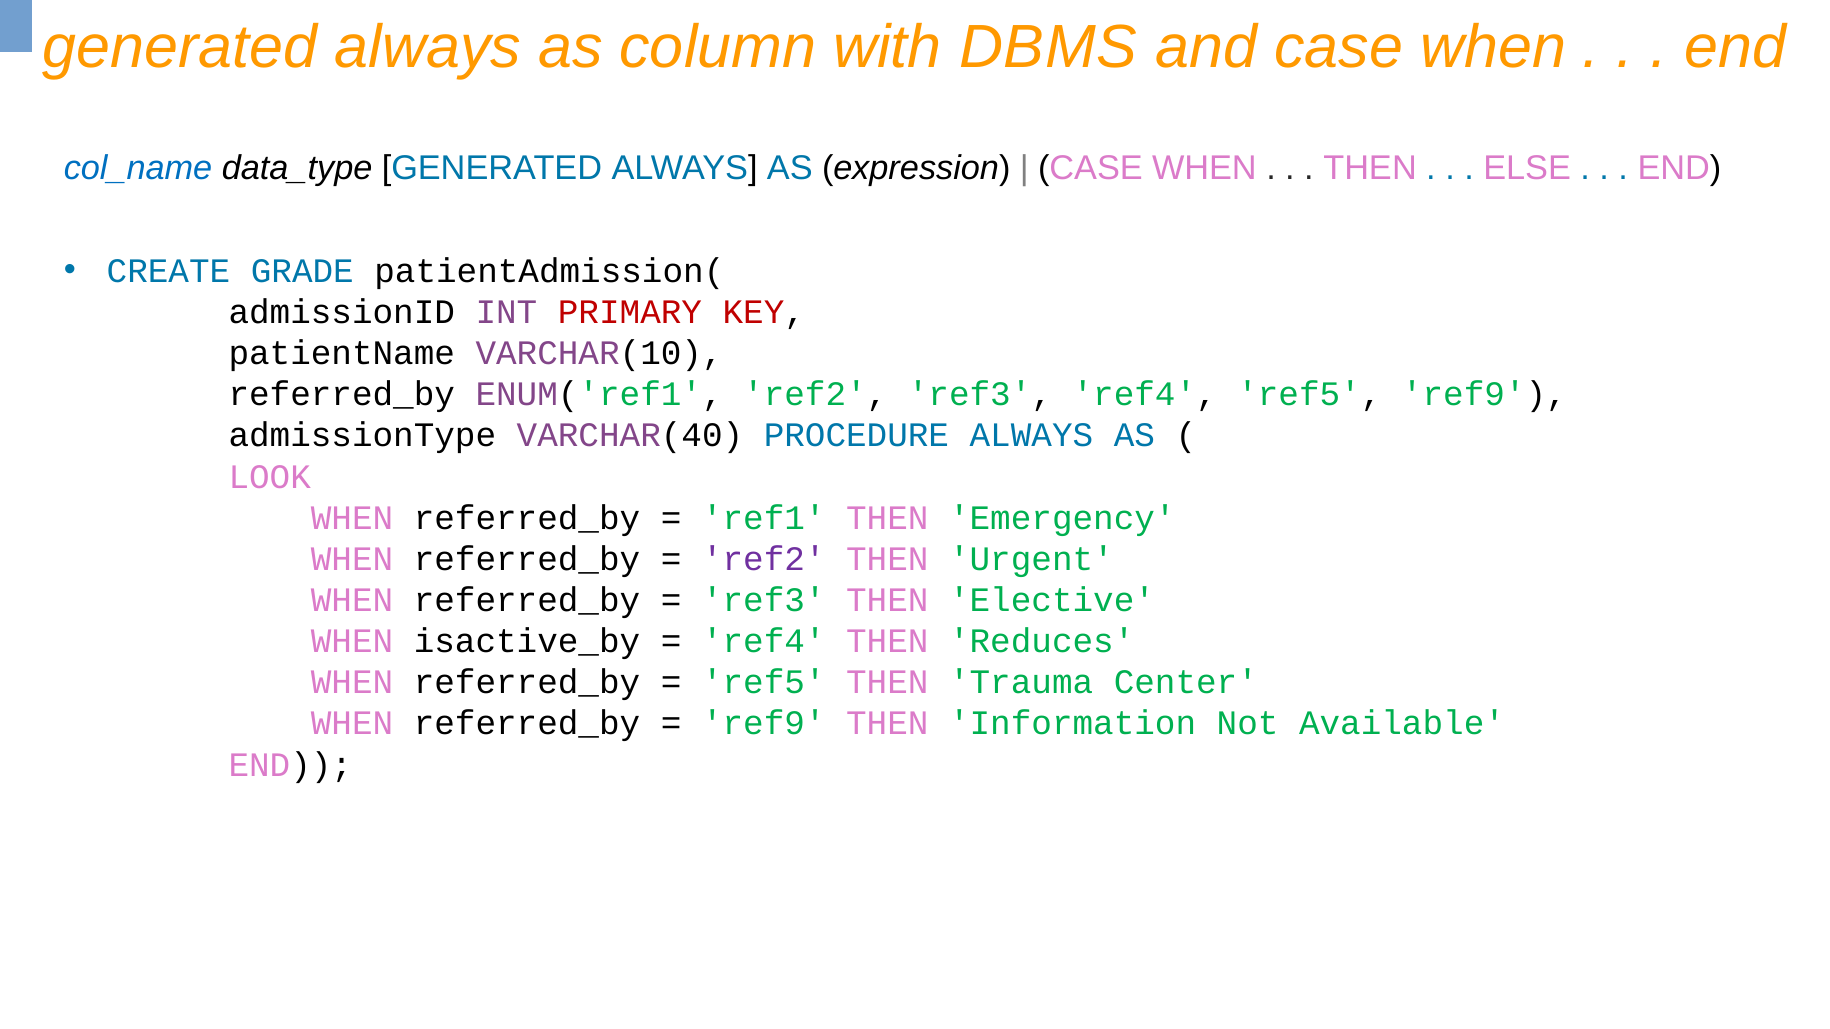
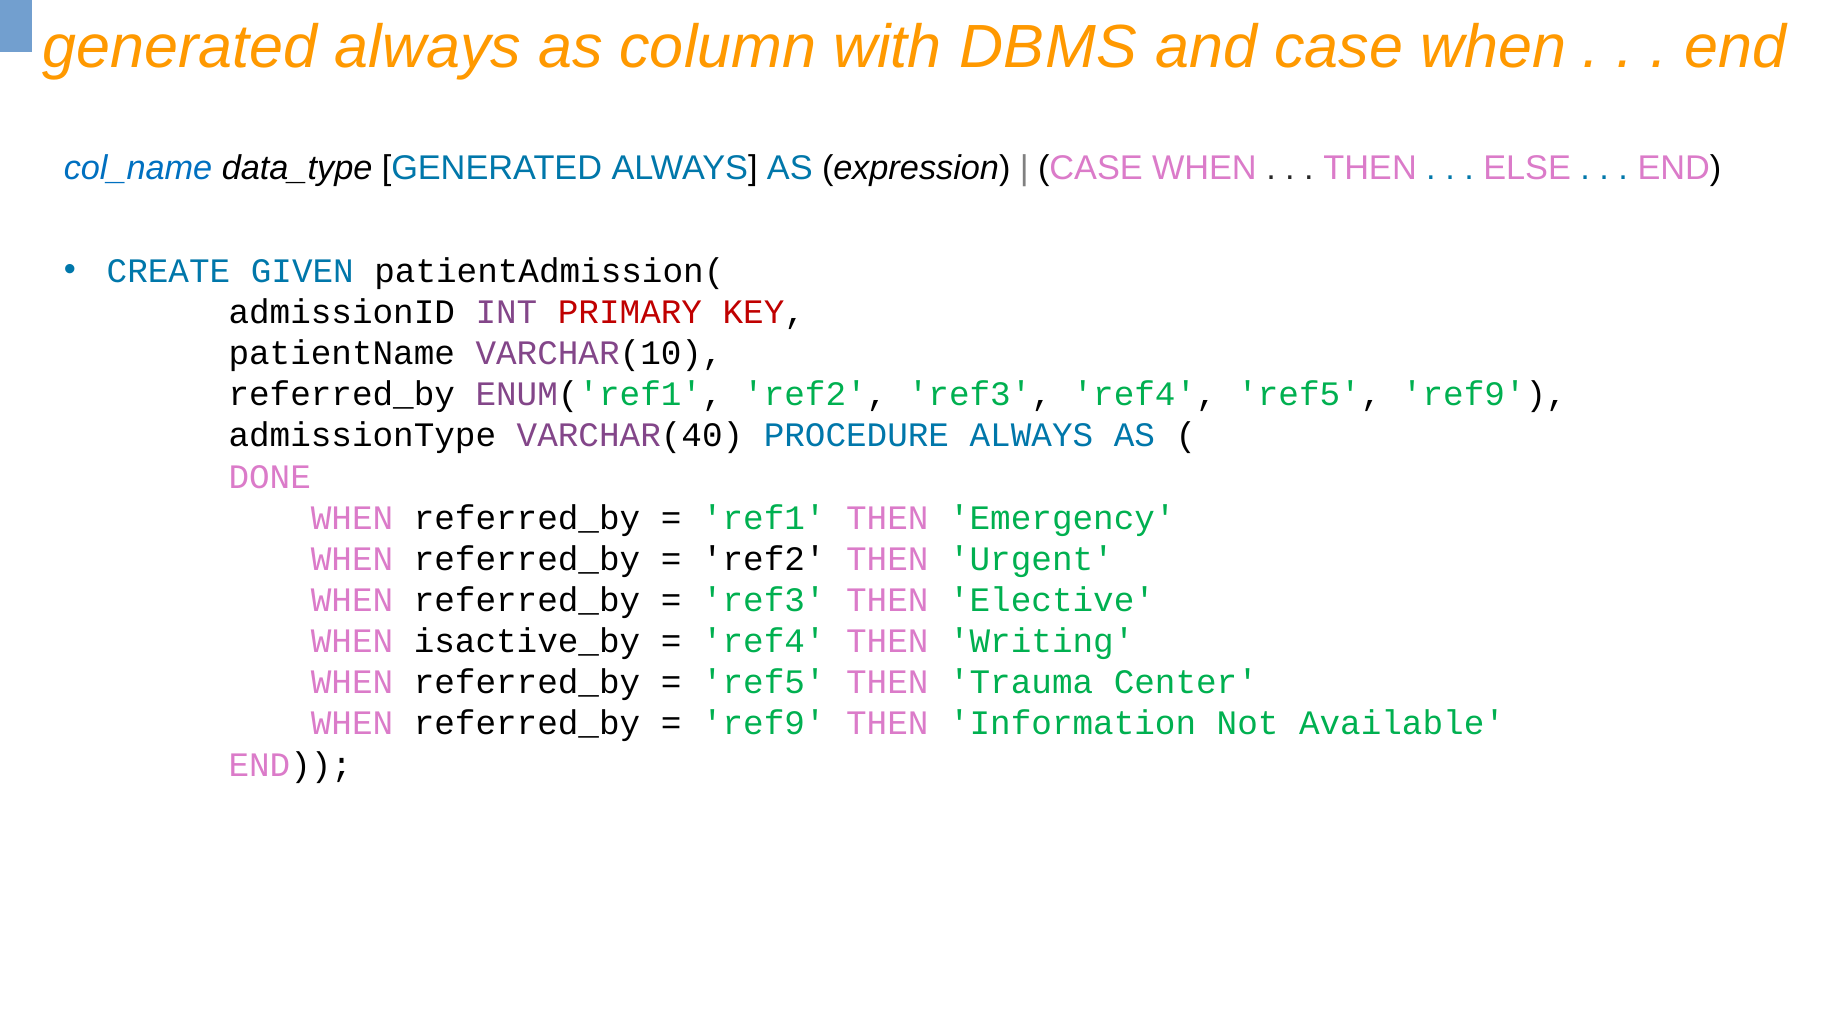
GRADE: GRADE -> GIVEN
LOOK: LOOK -> DONE
ref2 at (764, 559) colour: purple -> black
Reduces: Reduces -> Writing
